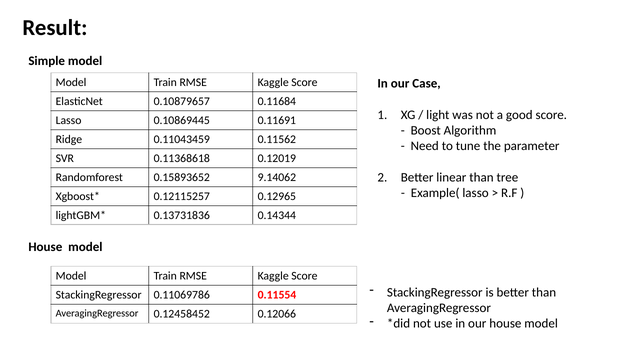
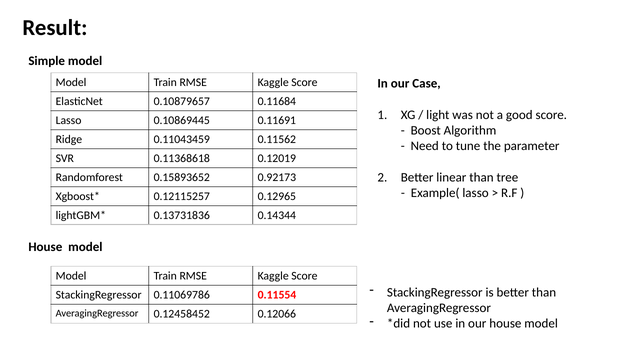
9.14062: 9.14062 -> 0.92173
